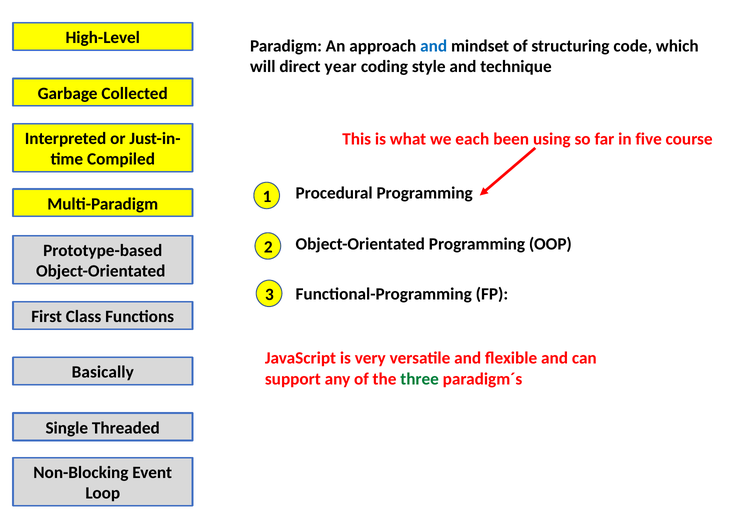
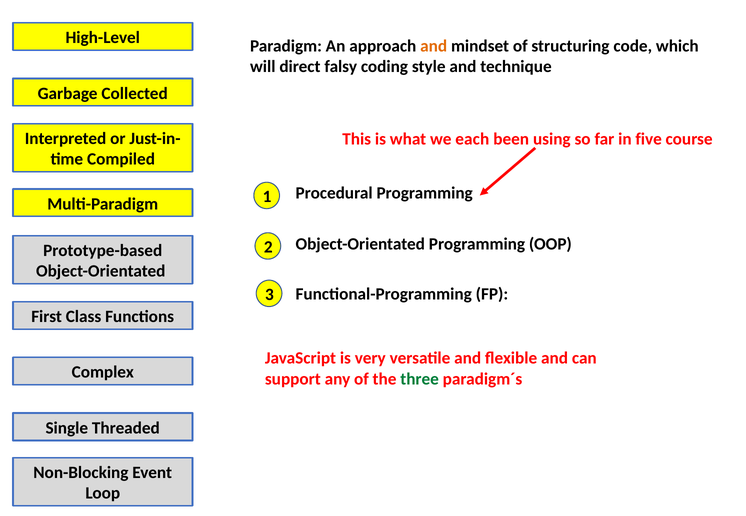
and at (434, 46) colour: blue -> orange
year: year -> falsy
Basically: Basically -> Complex
